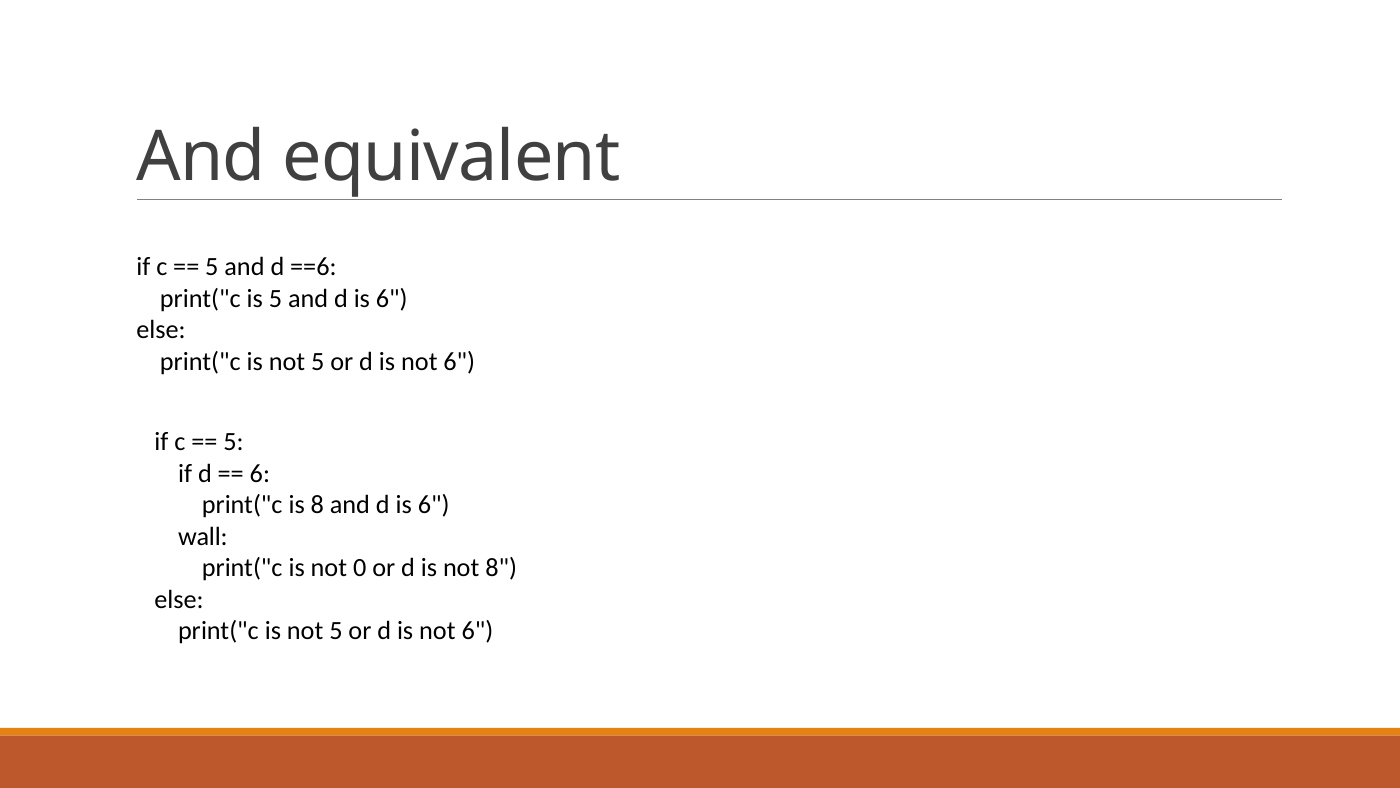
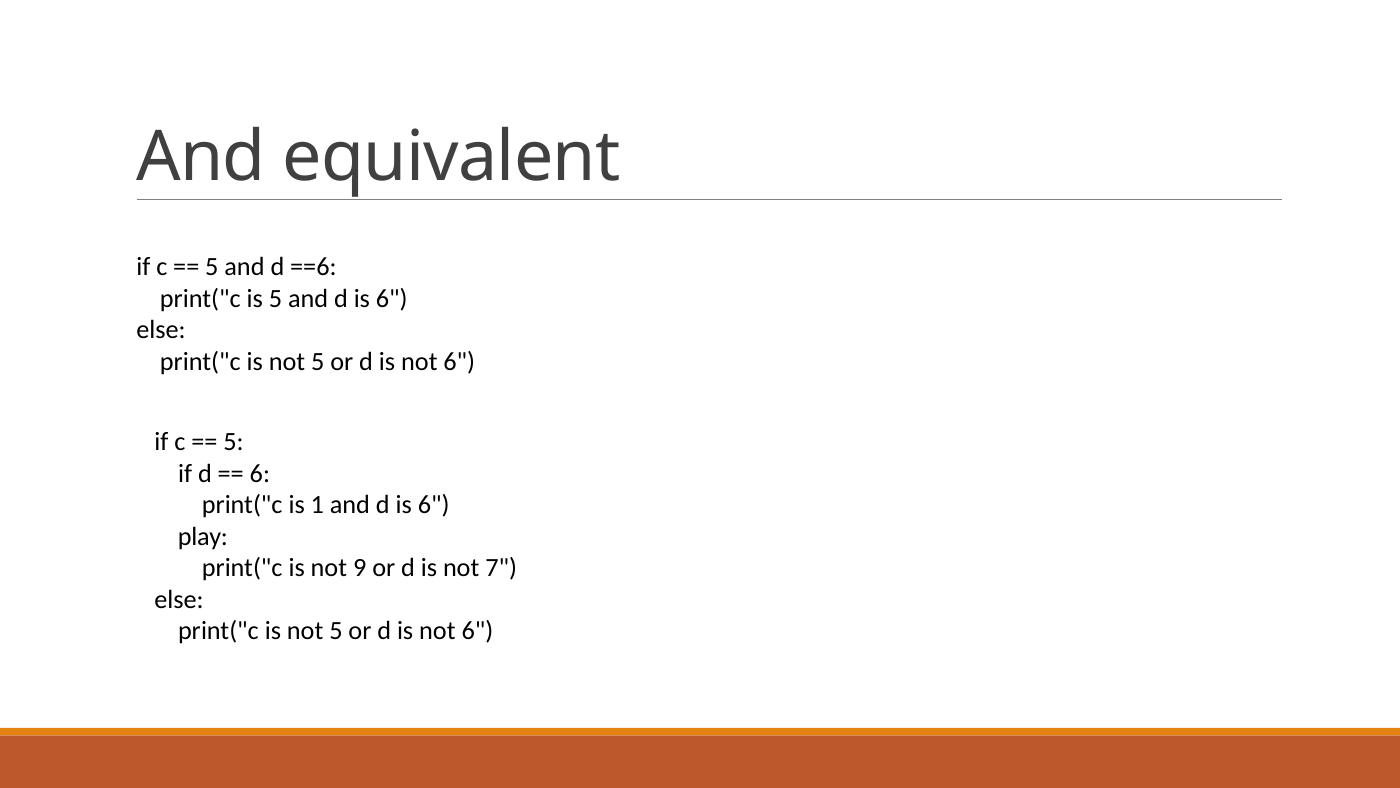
is 8: 8 -> 1
wall: wall -> play
0: 0 -> 9
not 8: 8 -> 7
